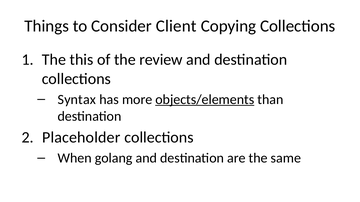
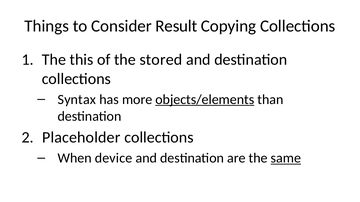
Client: Client -> Result
review: review -> stored
golang: golang -> device
same underline: none -> present
